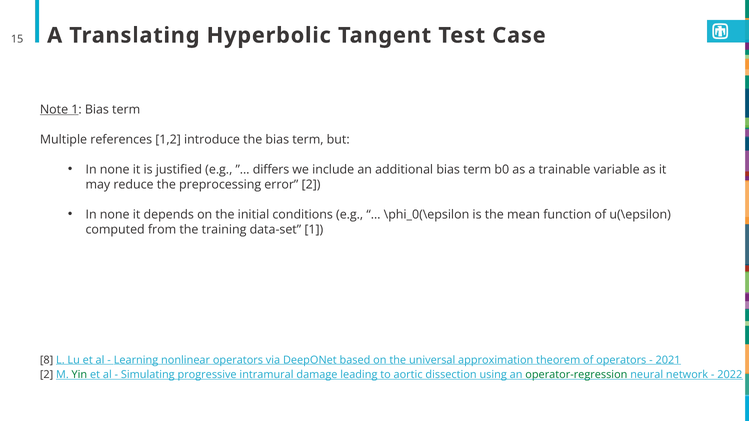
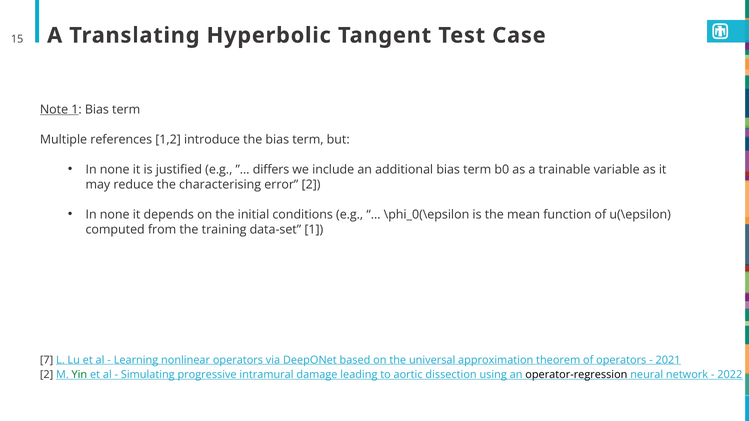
preprocessing: preprocessing -> characterising
8: 8 -> 7
operator-regression colour: green -> black
